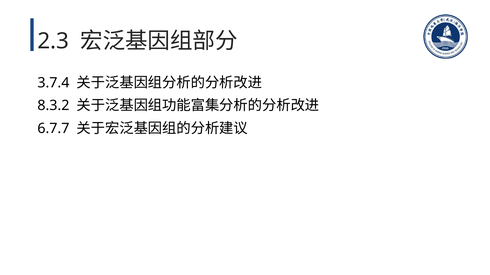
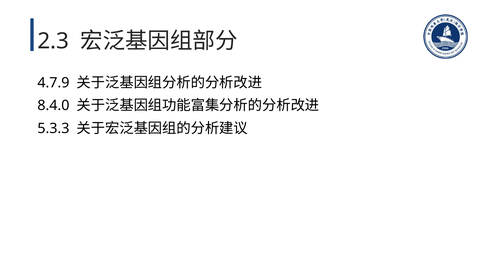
3.7.4: 3.7.4 -> 4.7.9
8.3.2: 8.3.2 -> 8.4.0
6.7.7: 6.7.7 -> 5.3.3
